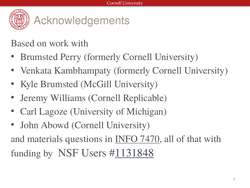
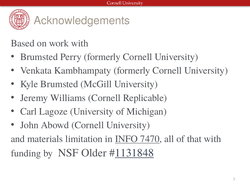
questions: questions -> limitation
Users: Users -> Older
